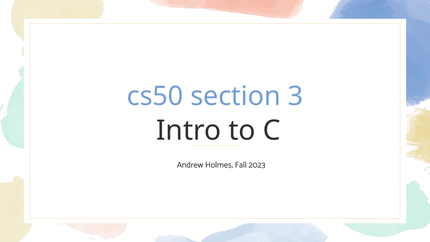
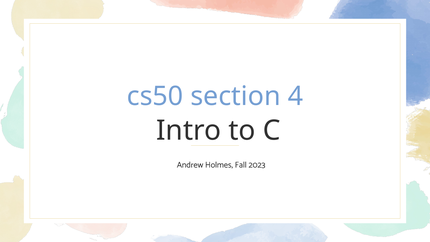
3: 3 -> 4
